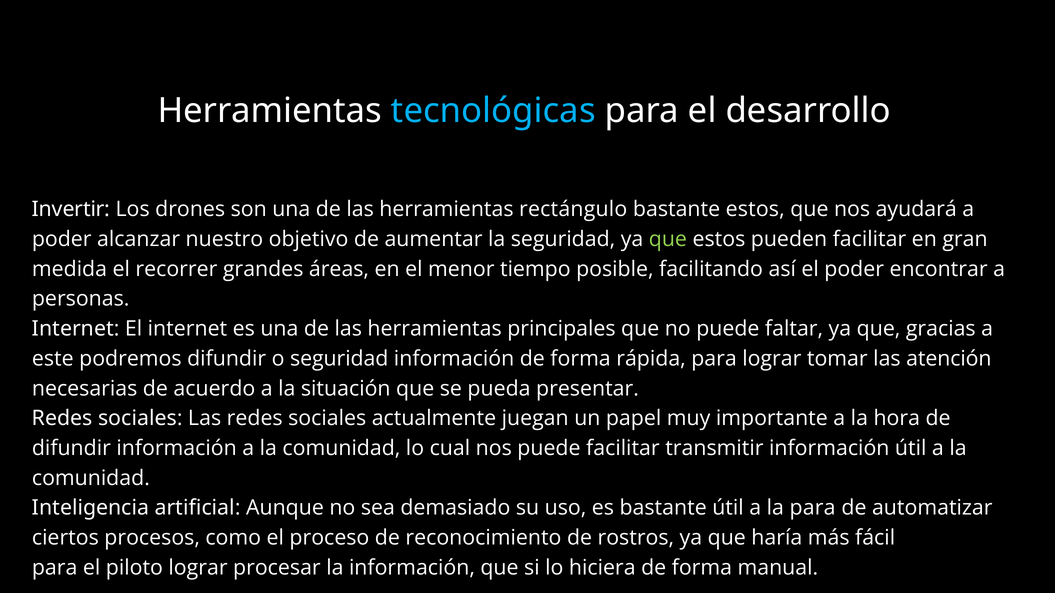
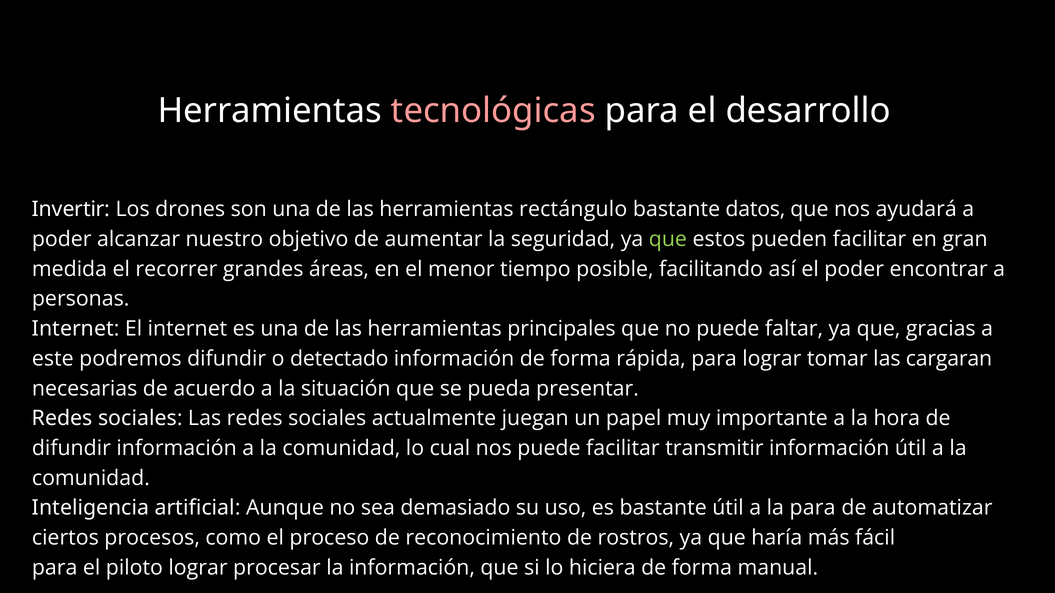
tecnológicas colour: light blue -> pink
bastante estos: estos -> datos
o seguridad: seguridad -> detectado
atención: atención -> cargaran
